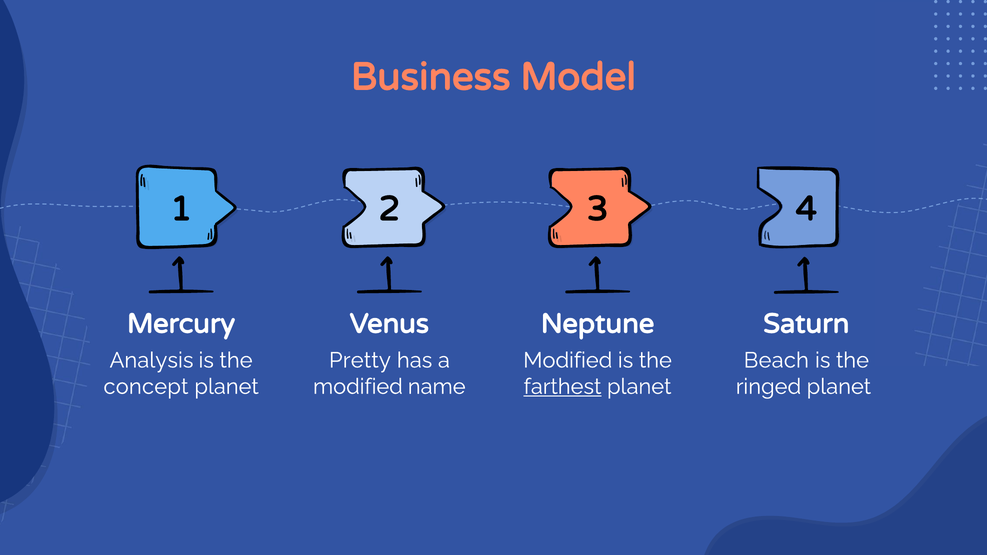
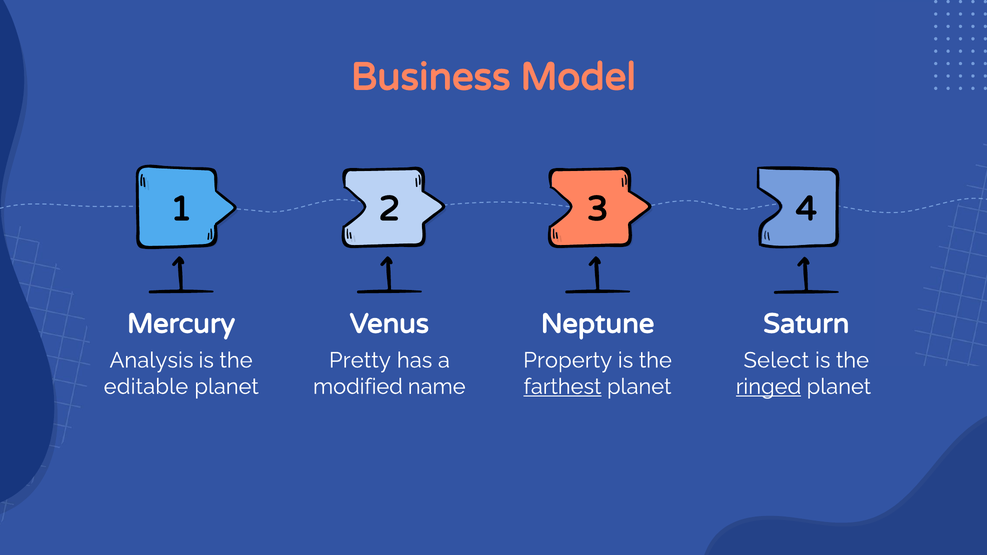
Modified at (568, 360): Modified -> Property
Beach: Beach -> Select
concept: concept -> editable
ringed underline: none -> present
